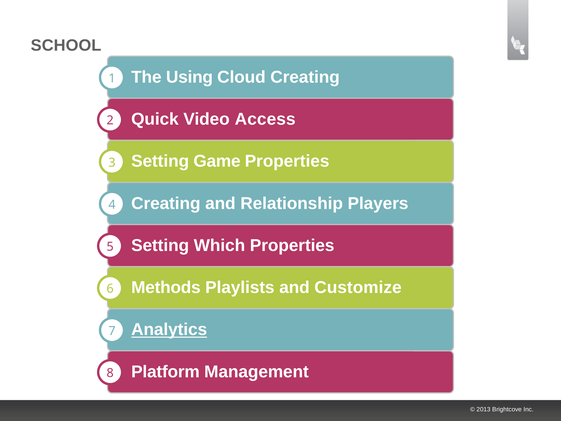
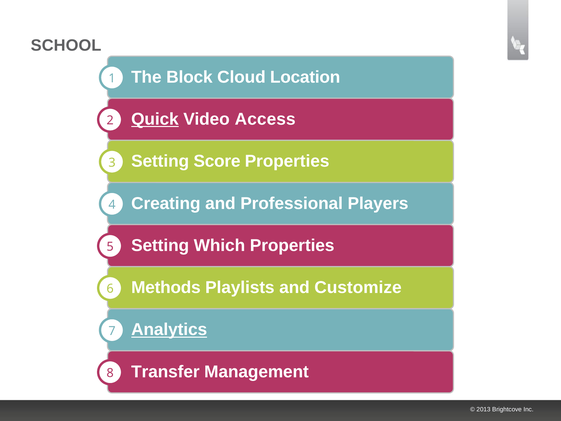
Using: Using -> Block
Cloud Creating: Creating -> Location
Quick underline: none -> present
Game: Game -> Score
Relationship: Relationship -> Professional
Platform: Platform -> Transfer
